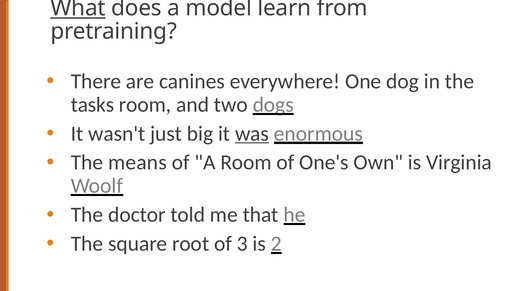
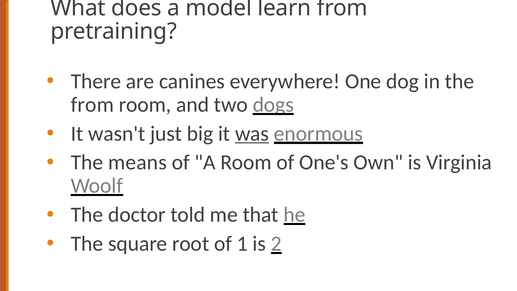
What underline: present -> none
tasks at (93, 105): tasks -> from
3: 3 -> 1
